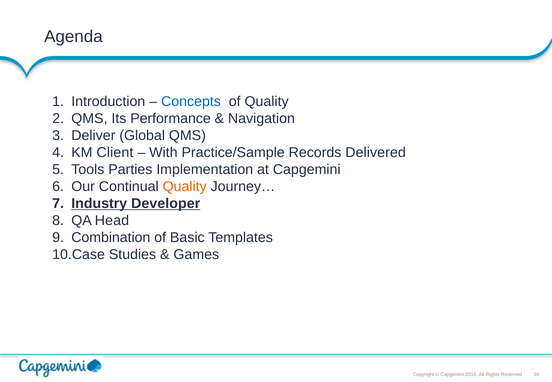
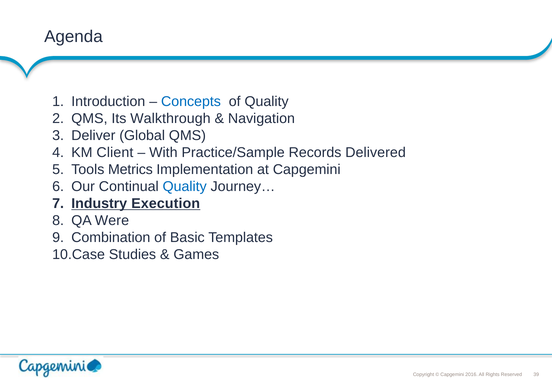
Performance: Performance -> Walkthrough
Parties: Parties -> Metrics
Quality at (185, 186) colour: orange -> blue
Developer: Developer -> Execution
Head: Head -> Were
